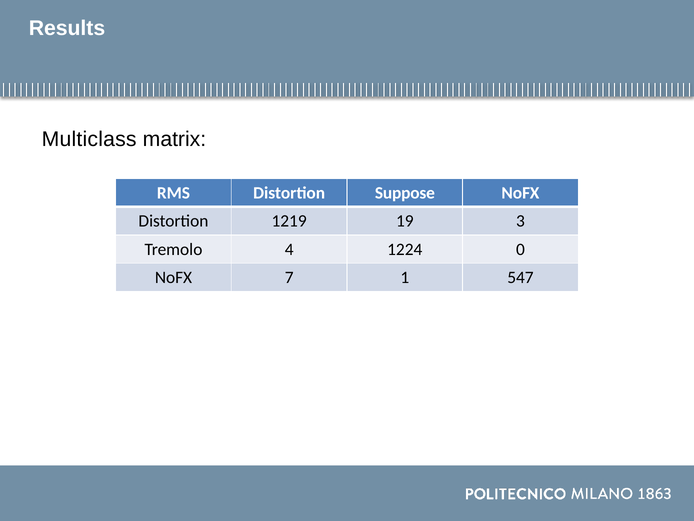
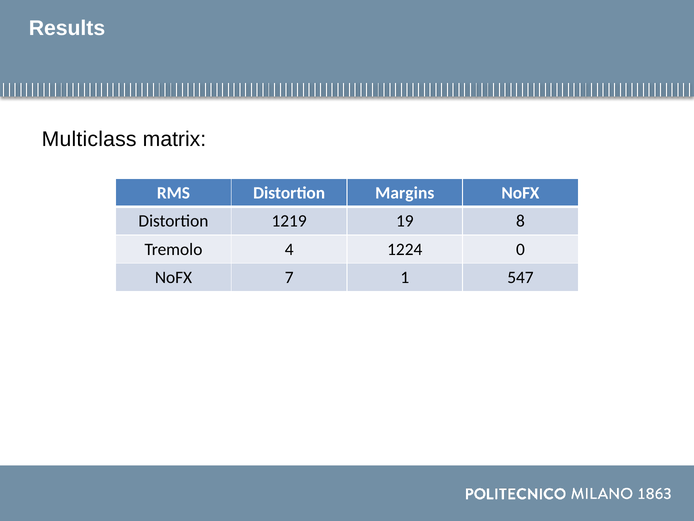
Suppose: Suppose -> Margins
3: 3 -> 8
